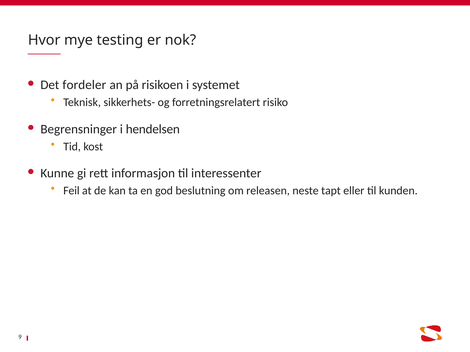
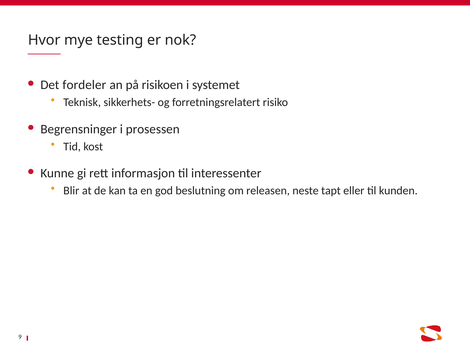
hendelsen: hendelsen -> prosessen
Feil: Feil -> Blir
